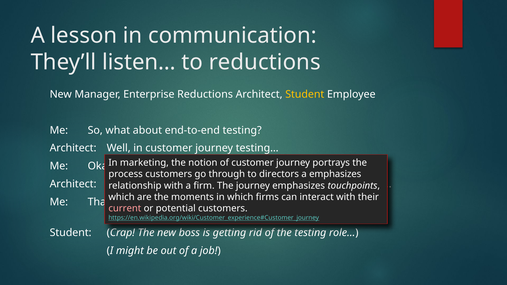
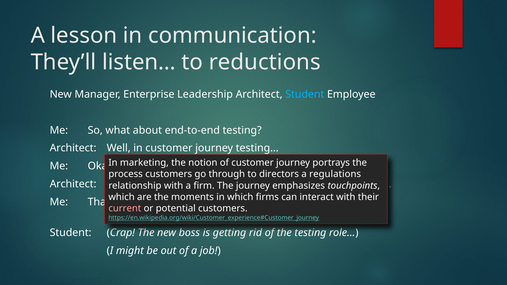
Enterprise Reductions: Reductions -> Leadership
Student at (305, 94) colour: yellow -> light blue
a emphasizes: emphasizes -> regulations
